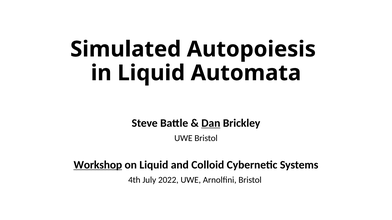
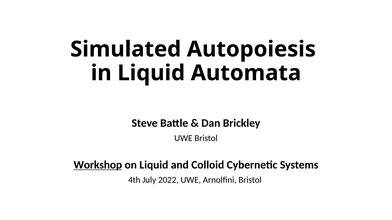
Dan underline: present -> none
